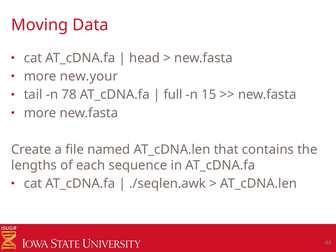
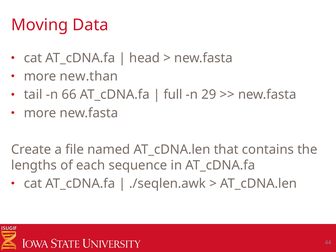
new.your: new.your -> new.than
78: 78 -> 66
15: 15 -> 29
